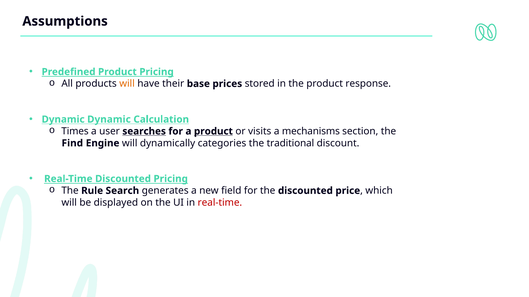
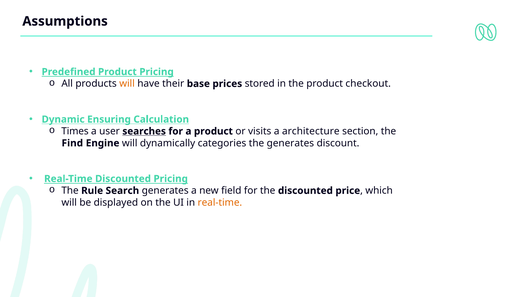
response: response -> checkout
Dynamic Dynamic: Dynamic -> Ensuring
product at (213, 131) underline: present -> none
mechanisms: mechanisms -> architecture
the traditional: traditional -> generates
real-time at (220, 203) colour: red -> orange
